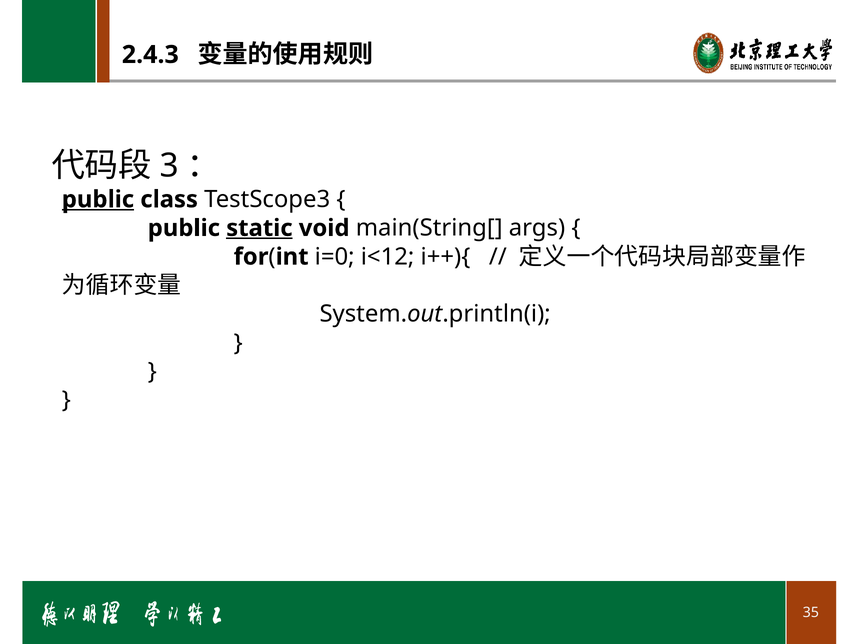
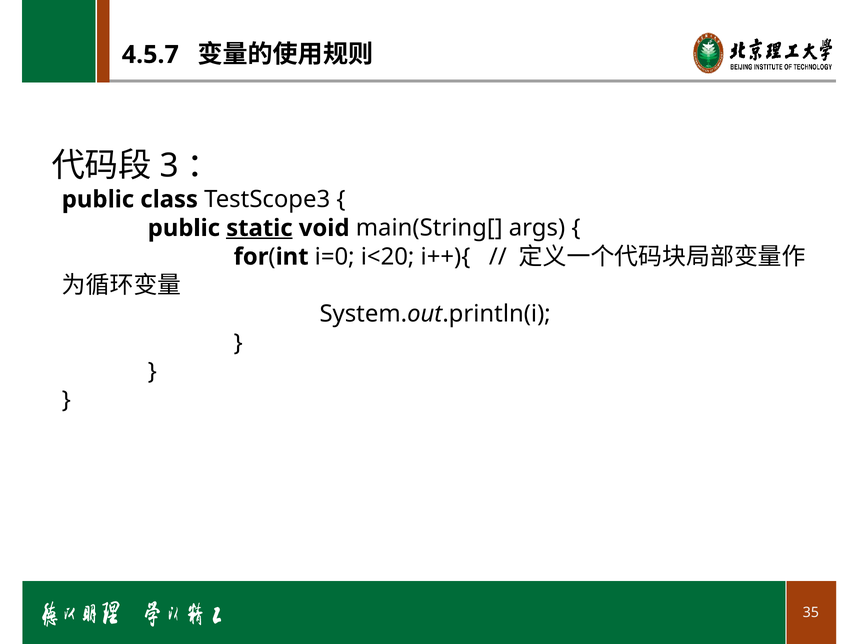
2.4.3: 2.4.3 -> 4.5.7
public at (98, 199) underline: present -> none
i<12: i<12 -> i<20
